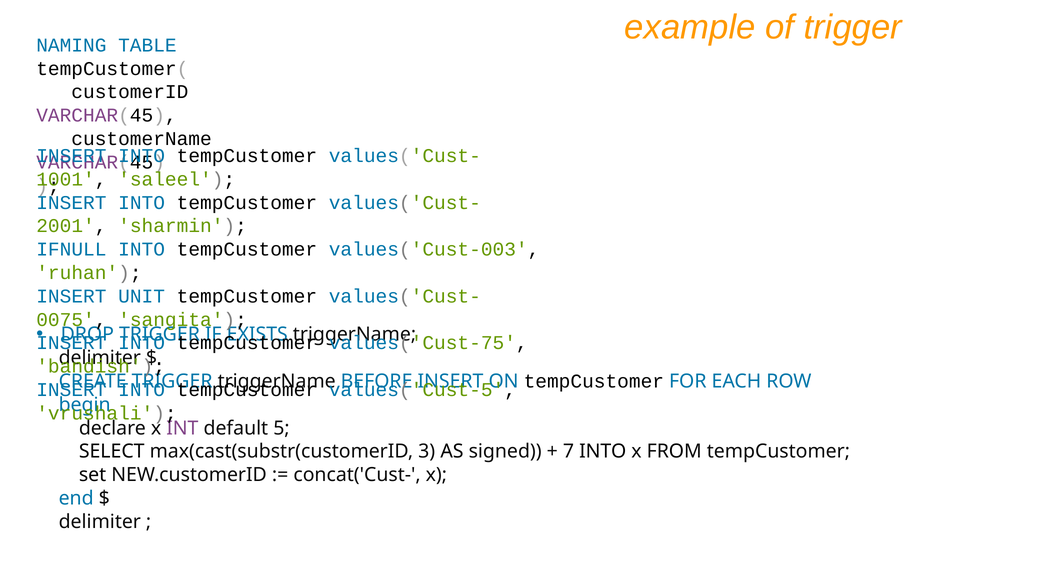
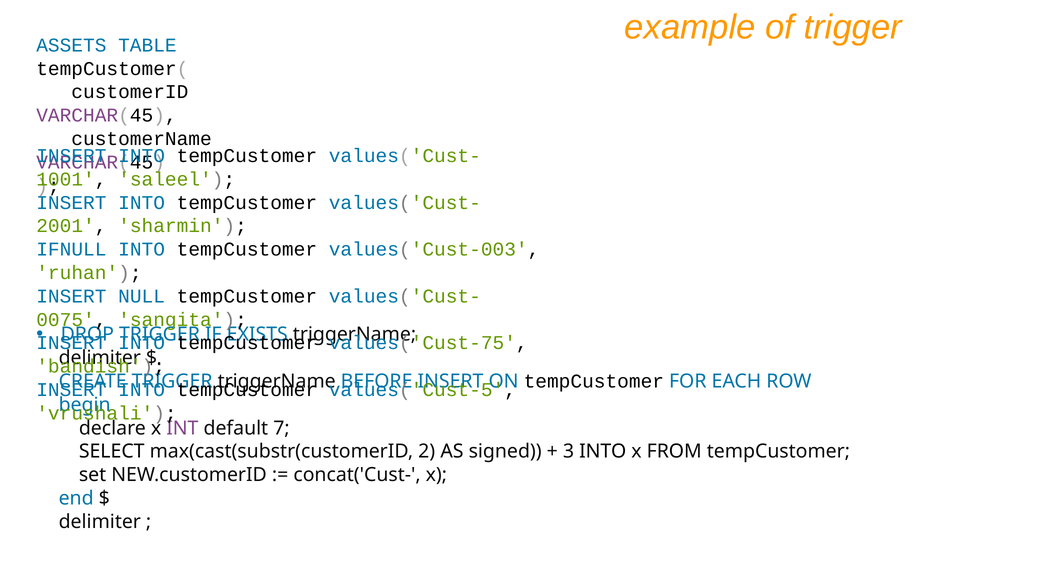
NAMING: NAMING -> ASSETS
UNIT: UNIT -> NULL
5: 5 -> 7
3: 3 -> 2
7: 7 -> 3
